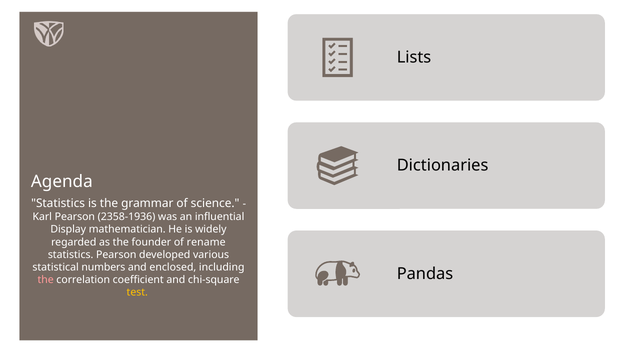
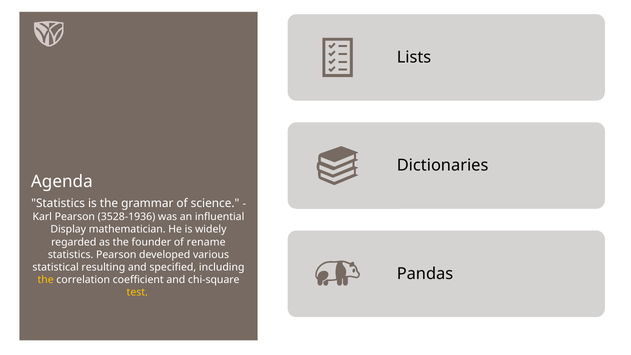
2358-1936: 2358-1936 -> 3528-1936
numbers: numbers -> resulting
enclosed: enclosed -> specified
the at (46, 280) colour: pink -> yellow
